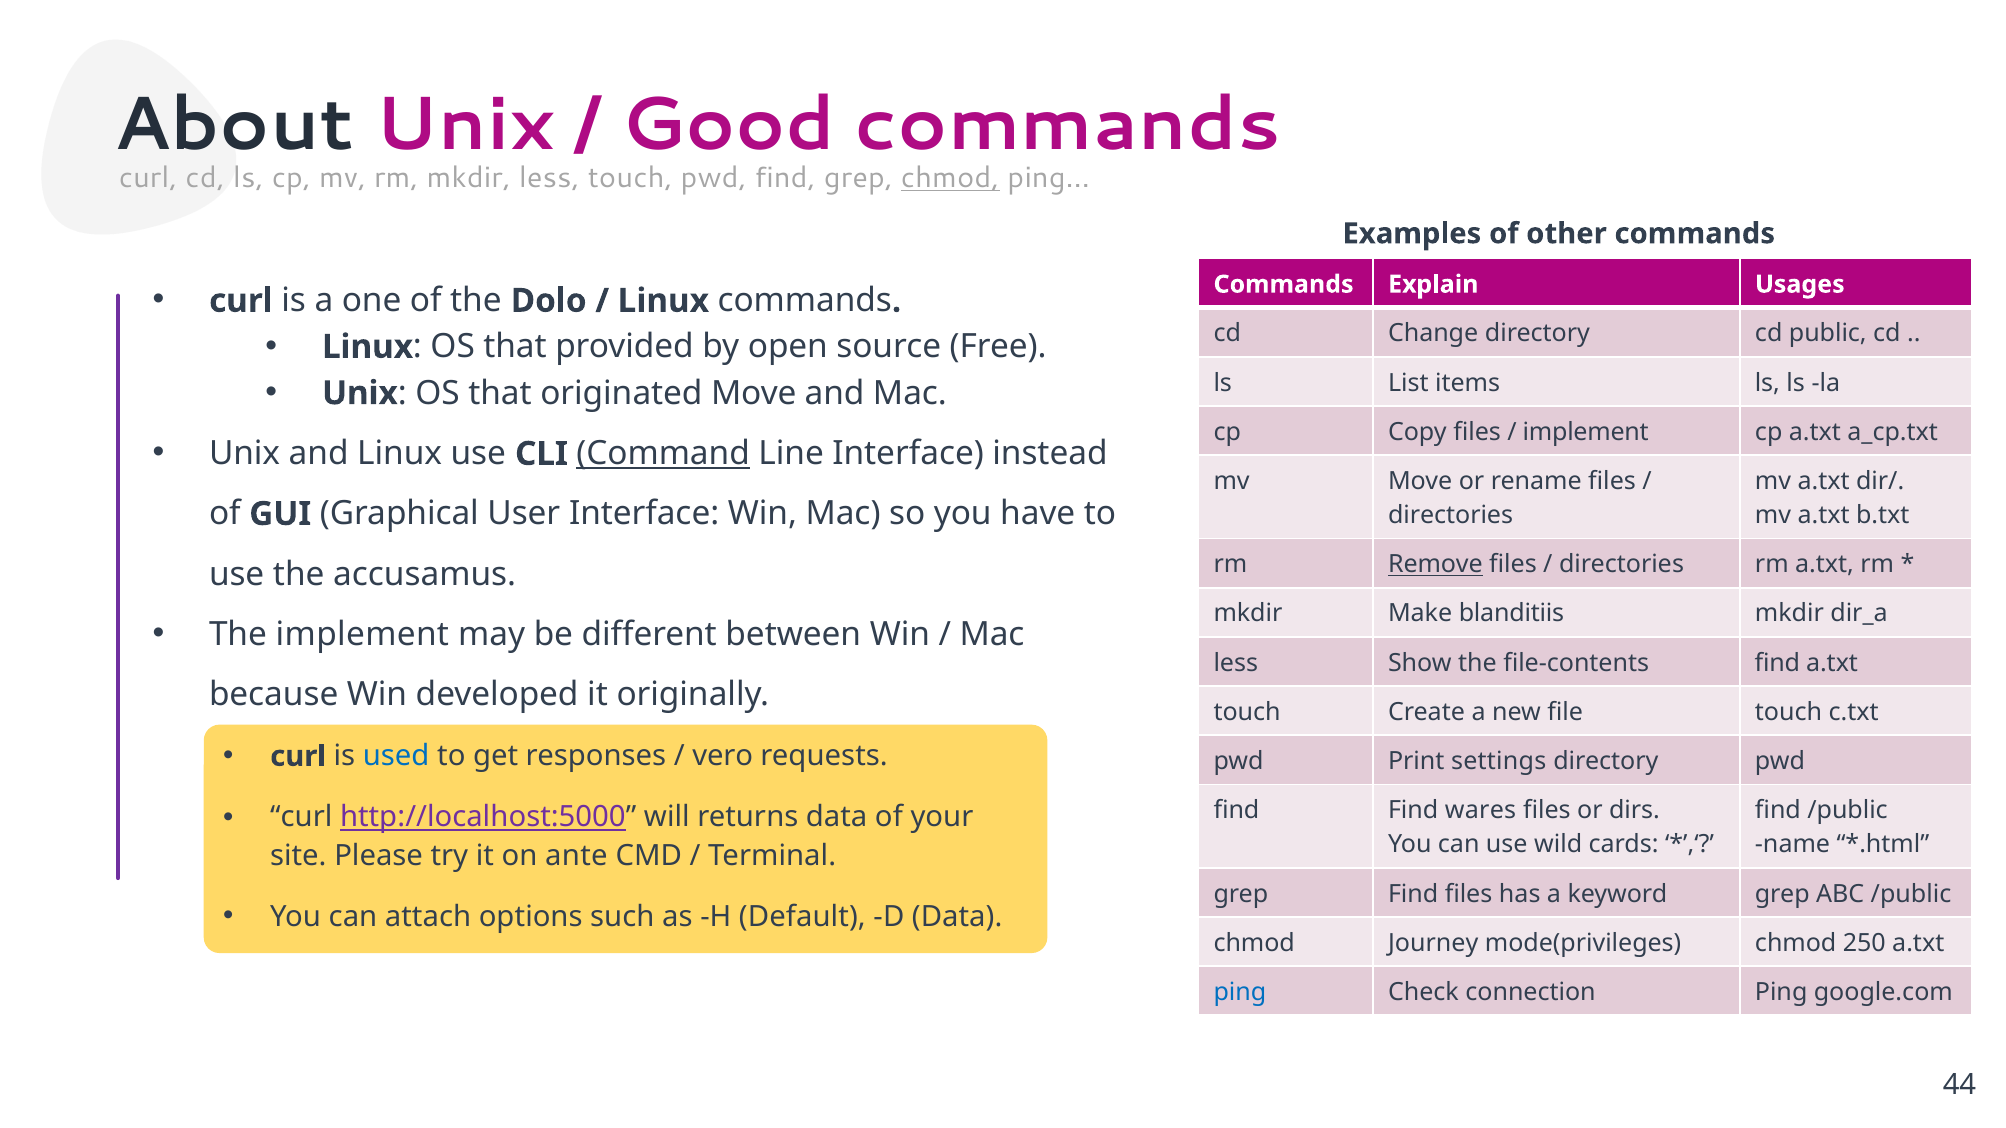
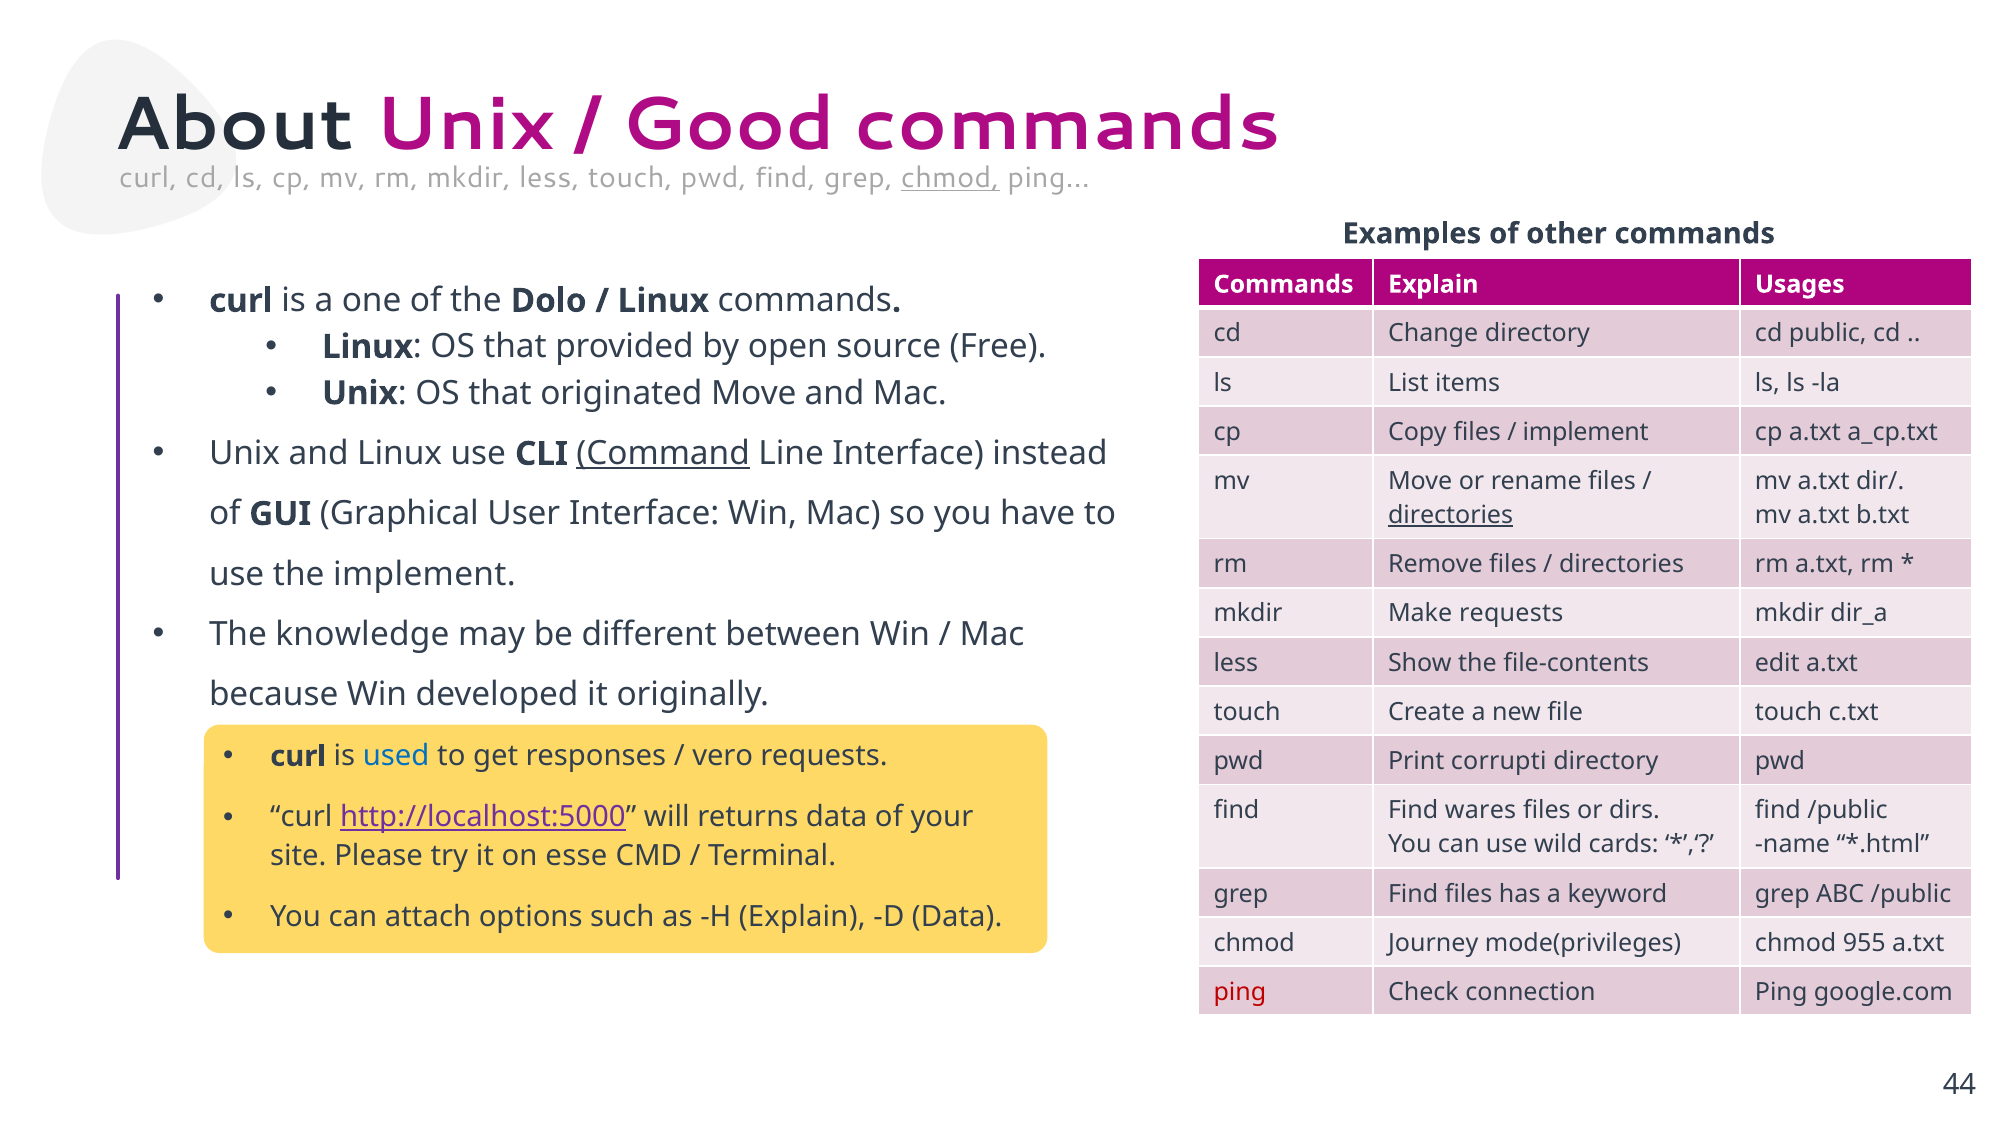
directories at (1451, 515) underline: none -> present
Remove underline: present -> none
the accusamus: accusamus -> implement
Make blanditiis: blanditiis -> requests
The implement: implement -> knowledge
file-contents find: find -> edit
settings: settings -> corrupti
ante: ante -> esse
H Default: Default -> Explain
250: 250 -> 955
ping at (1240, 993) colour: blue -> red
